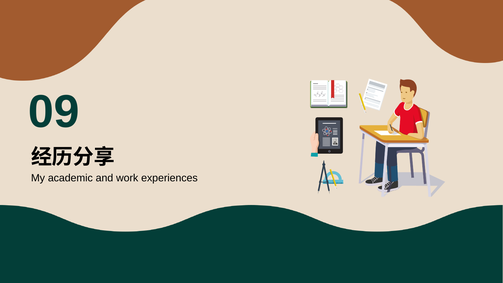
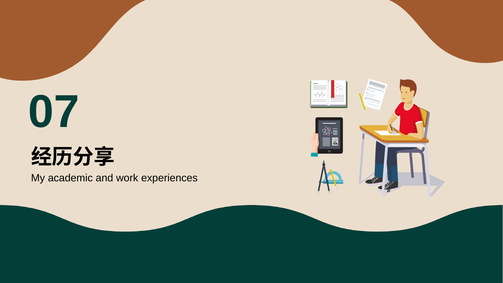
9: 9 -> 7
